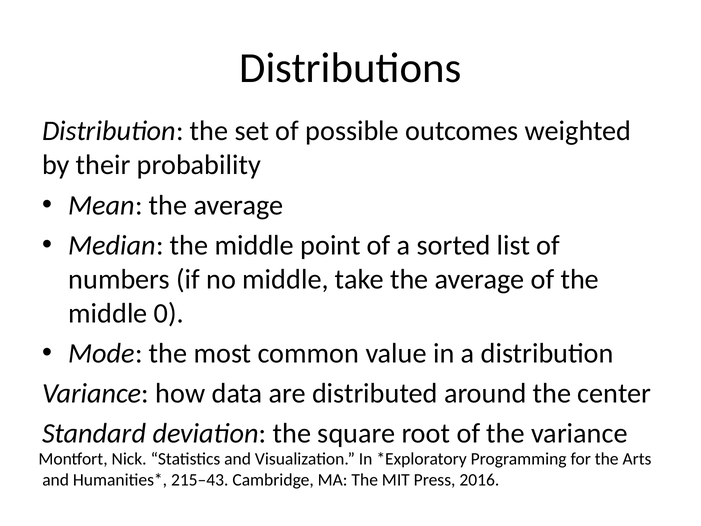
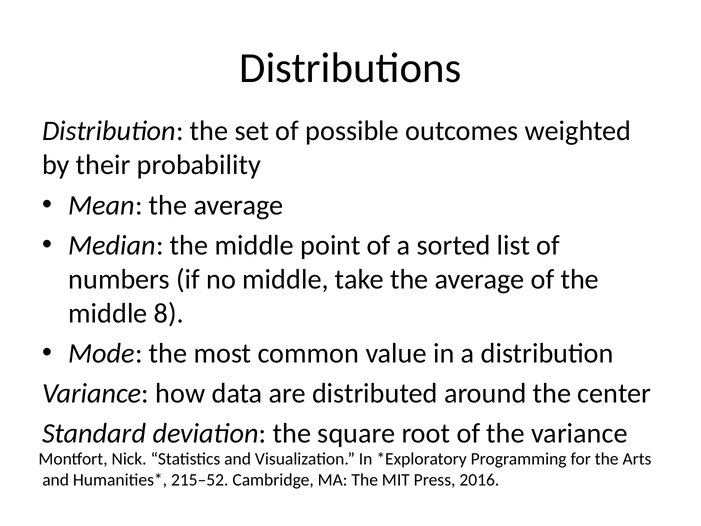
0: 0 -> 8
215–43: 215–43 -> 215–52
